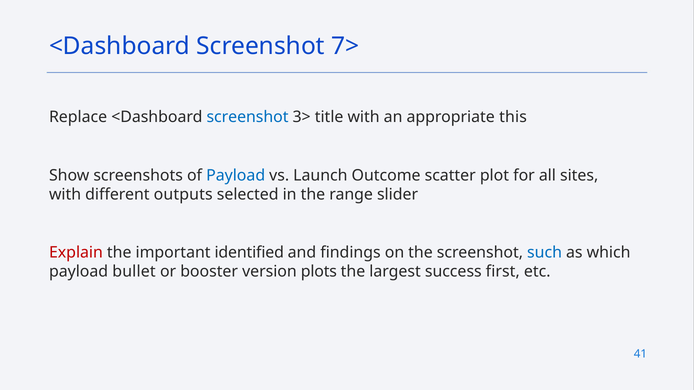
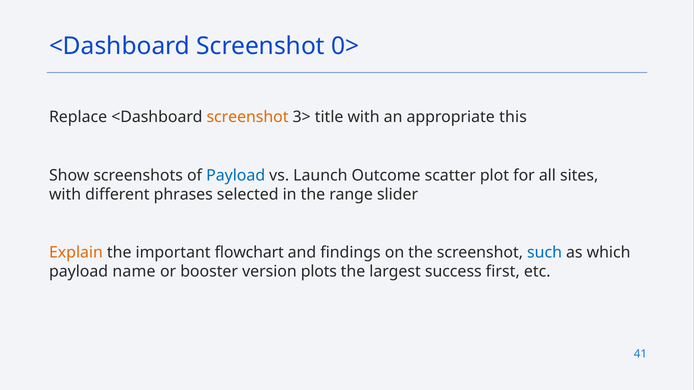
7>: 7> -> 0>
screenshot at (248, 117) colour: blue -> orange
outputs: outputs -> phrases
Explain colour: red -> orange
identified: identified -> flowchart
bullet: bullet -> name
